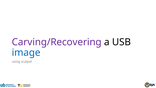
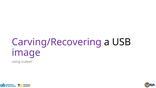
image colour: blue -> purple
